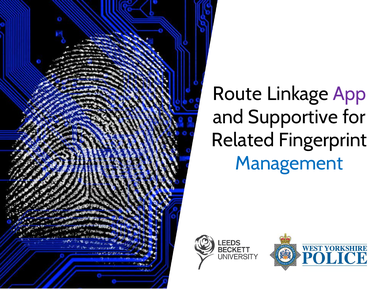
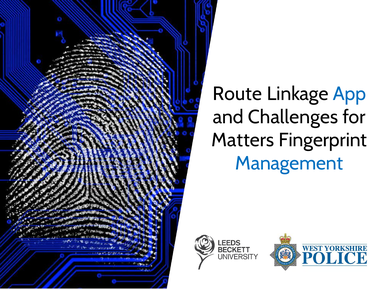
App colour: purple -> blue
Supportive: Supportive -> Challenges
Related: Related -> Matters
